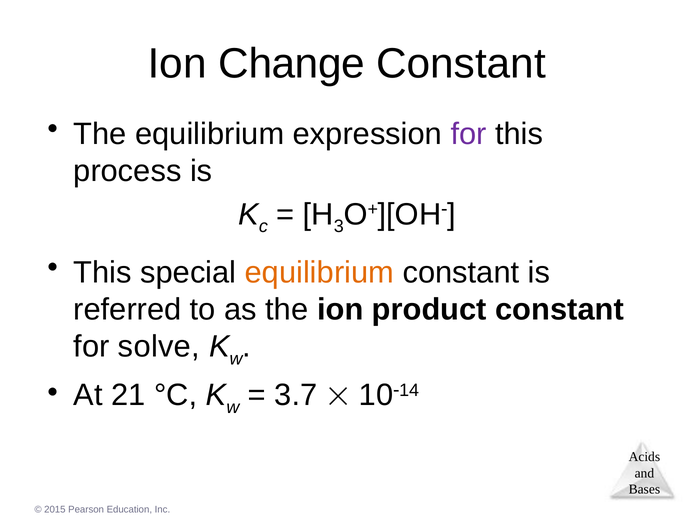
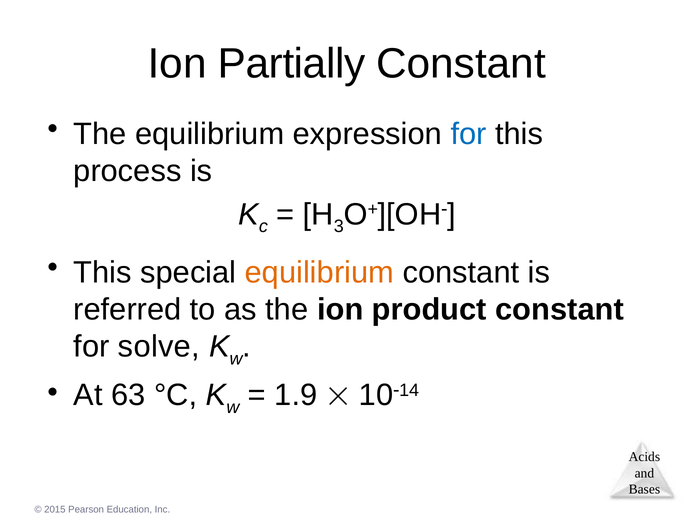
Change: Change -> Partially
for at (469, 134) colour: purple -> blue
21: 21 -> 63
3.7: 3.7 -> 1.9
